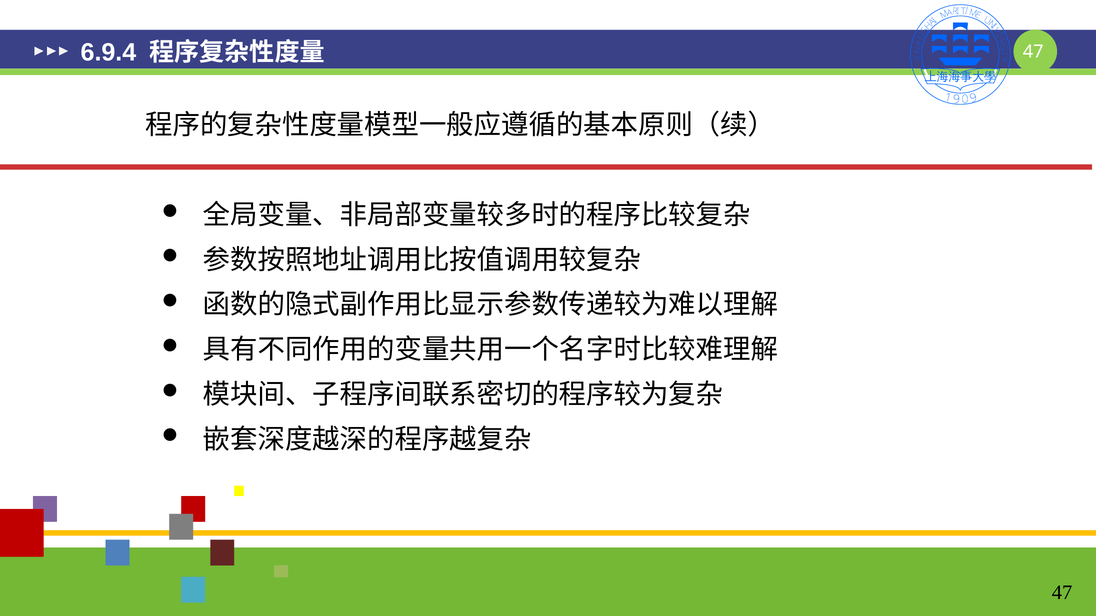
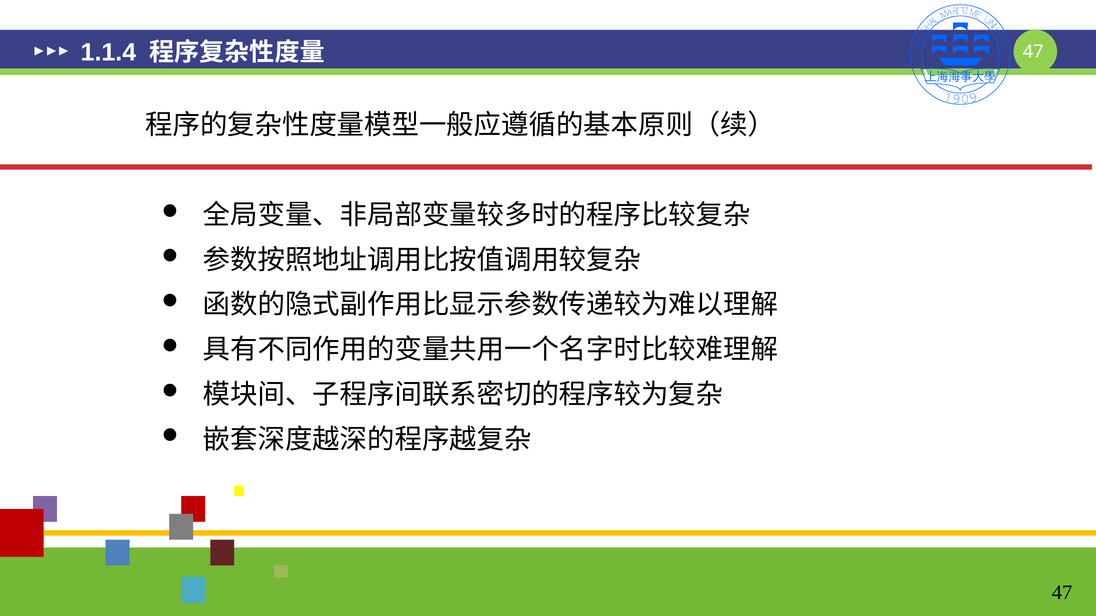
6.9.4: 6.9.4 -> 1.1.4
